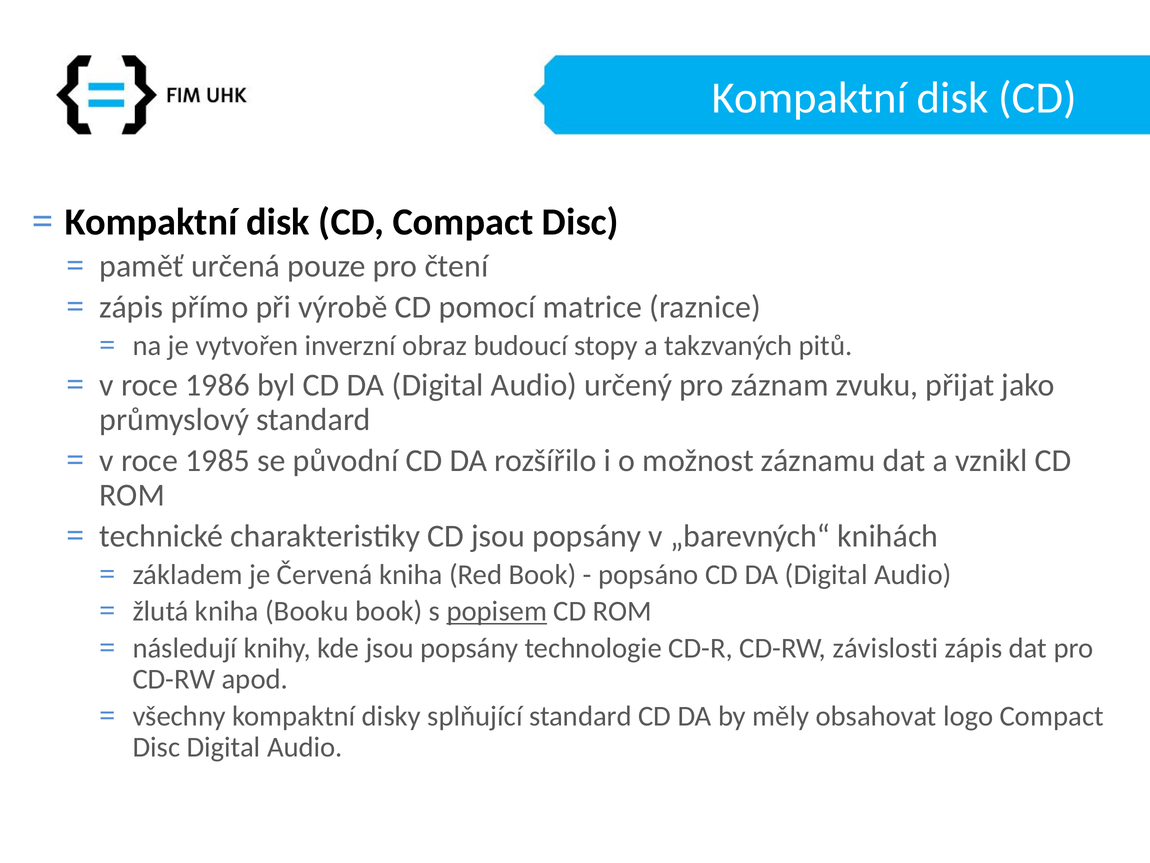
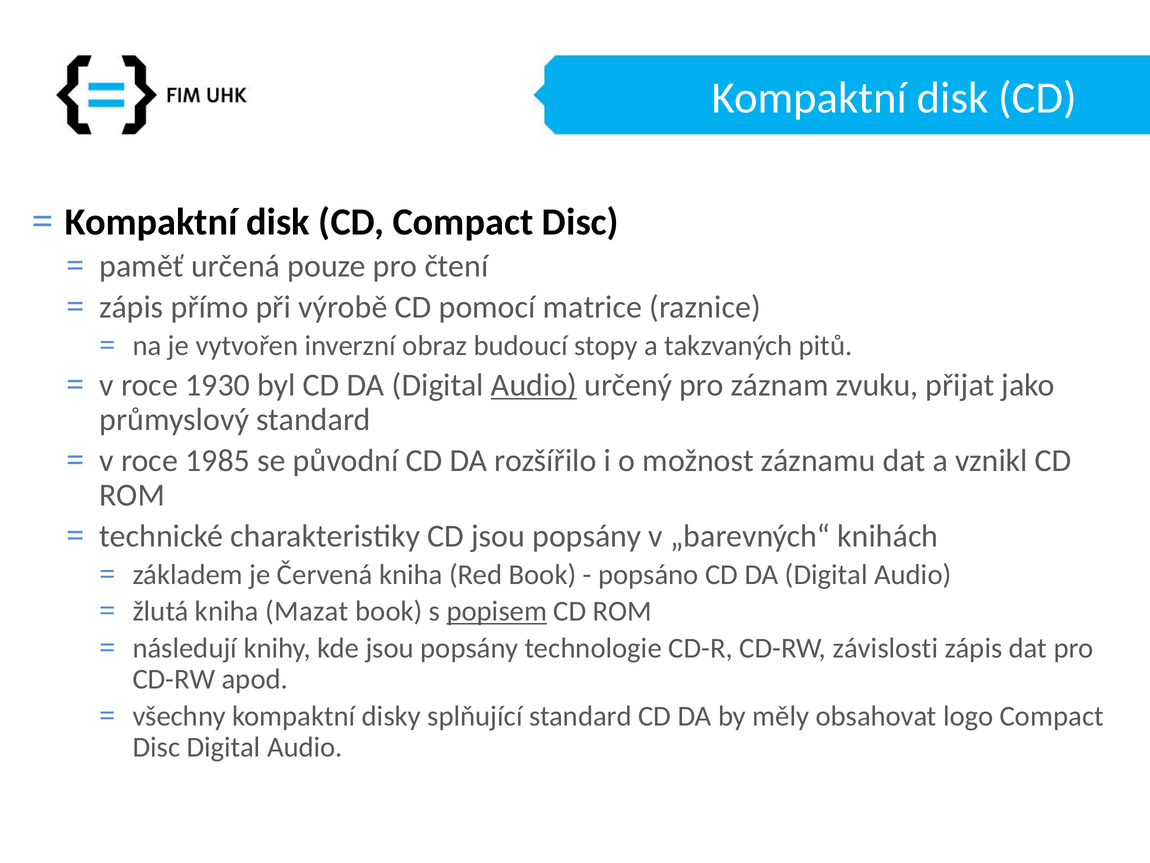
1986: 1986 -> 1930
Audio at (534, 385) underline: none -> present
Booku: Booku -> Mazat
